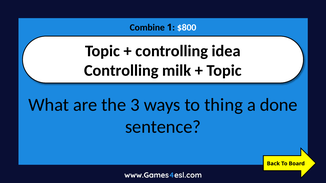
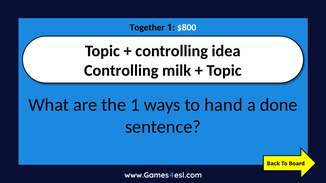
Combine: Combine -> Together
the 3: 3 -> 1
thing: thing -> hand
